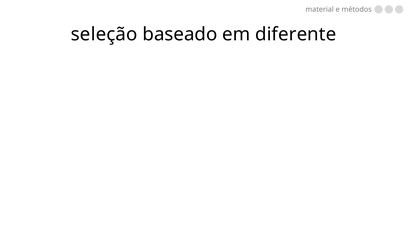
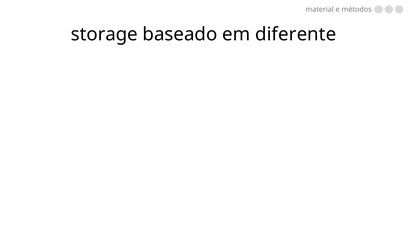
seleção: seleção -> storage
